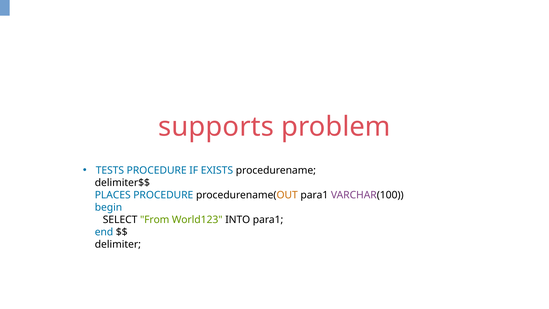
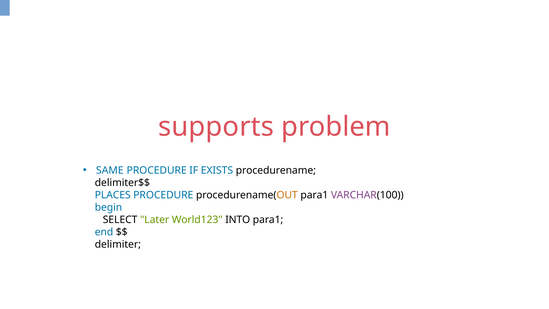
TESTS: TESTS -> SAME
From: From -> Later
